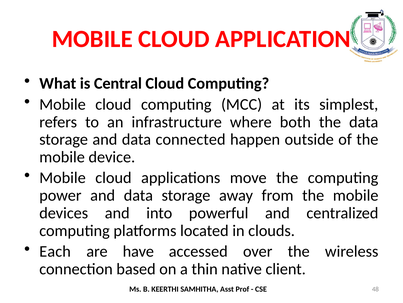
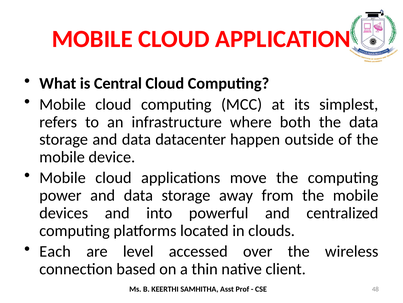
connected: connected -> datacenter
have: have -> level
